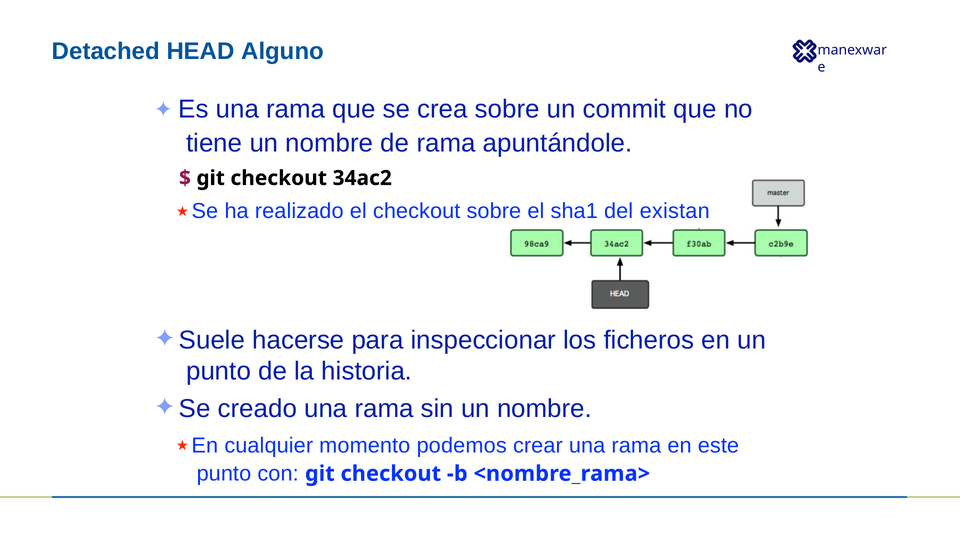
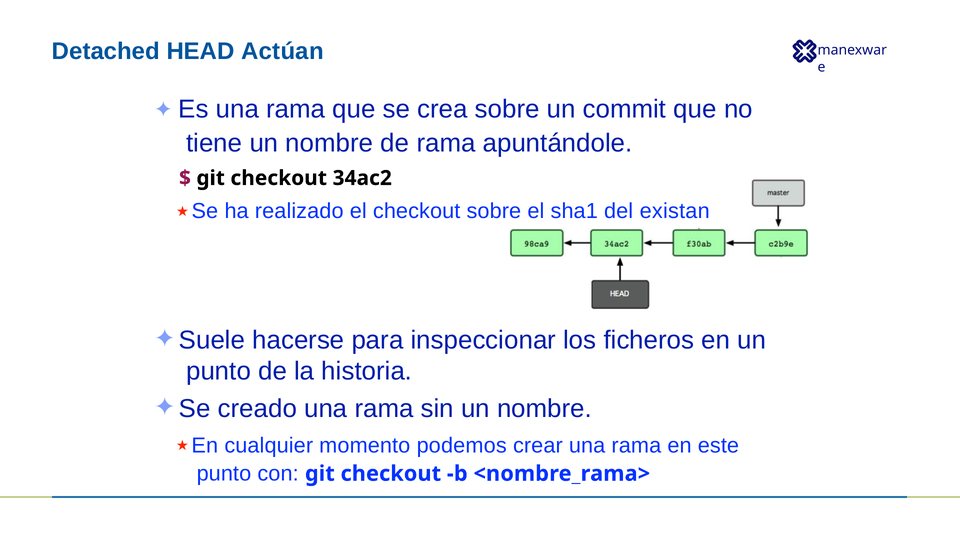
Alguno: Alguno -> Actúan
